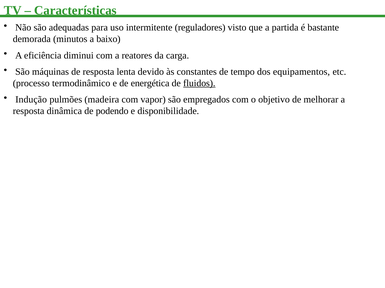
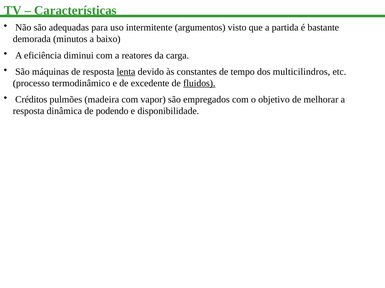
reguladores: reguladores -> argumentos
lenta underline: none -> present
equipamentos: equipamentos -> multicilindros
energética: energética -> excedente
Indução: Indução -> Créditos
